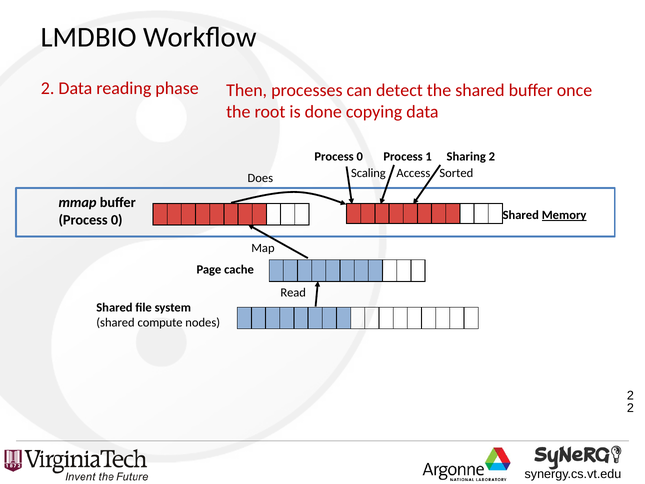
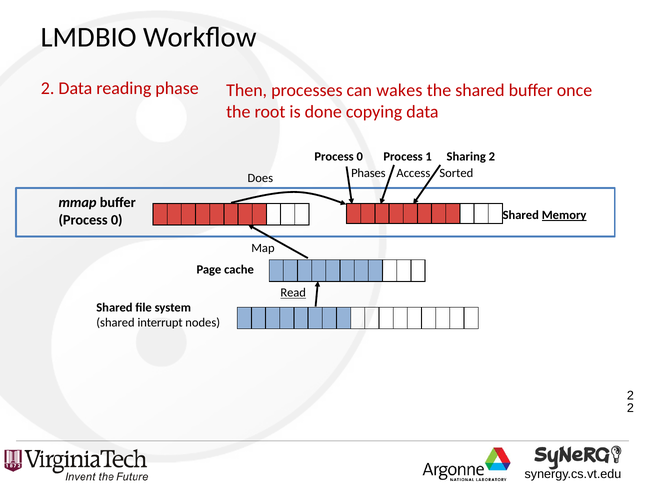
detect: detect -> wakes
Scaling: Scaling -> Phases
Read underline: none -> present
compute: compute -> interrupt
